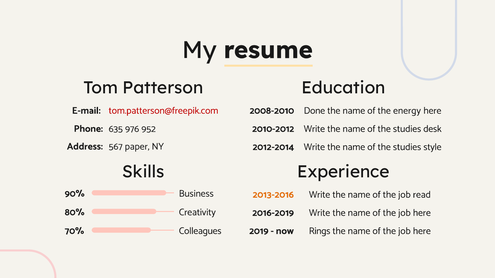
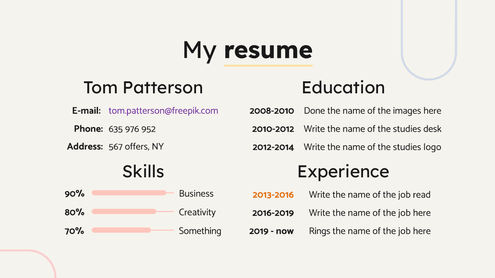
tom.patterson@freepik.com colour: red -> purple
energy: energy -> images
paper: paper -> offers
style: style -> logo
Colleagues: Colleagues -> Something
